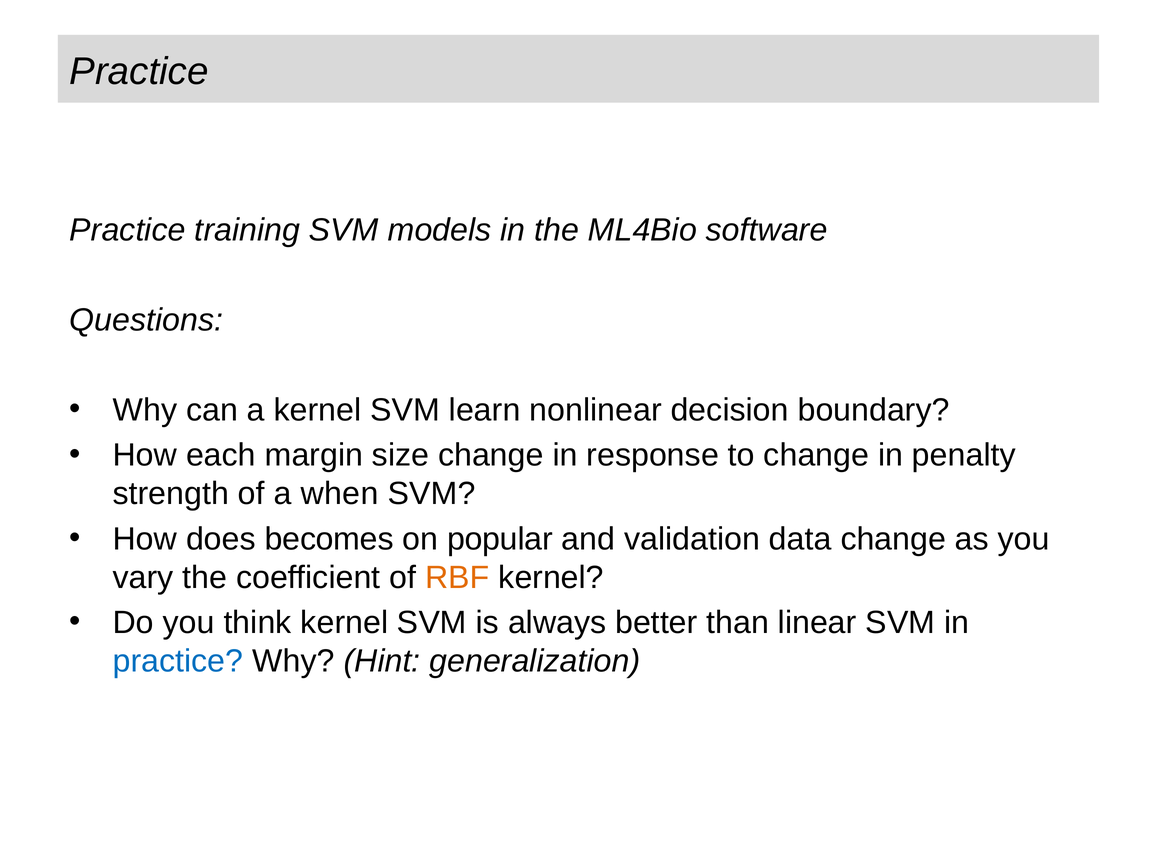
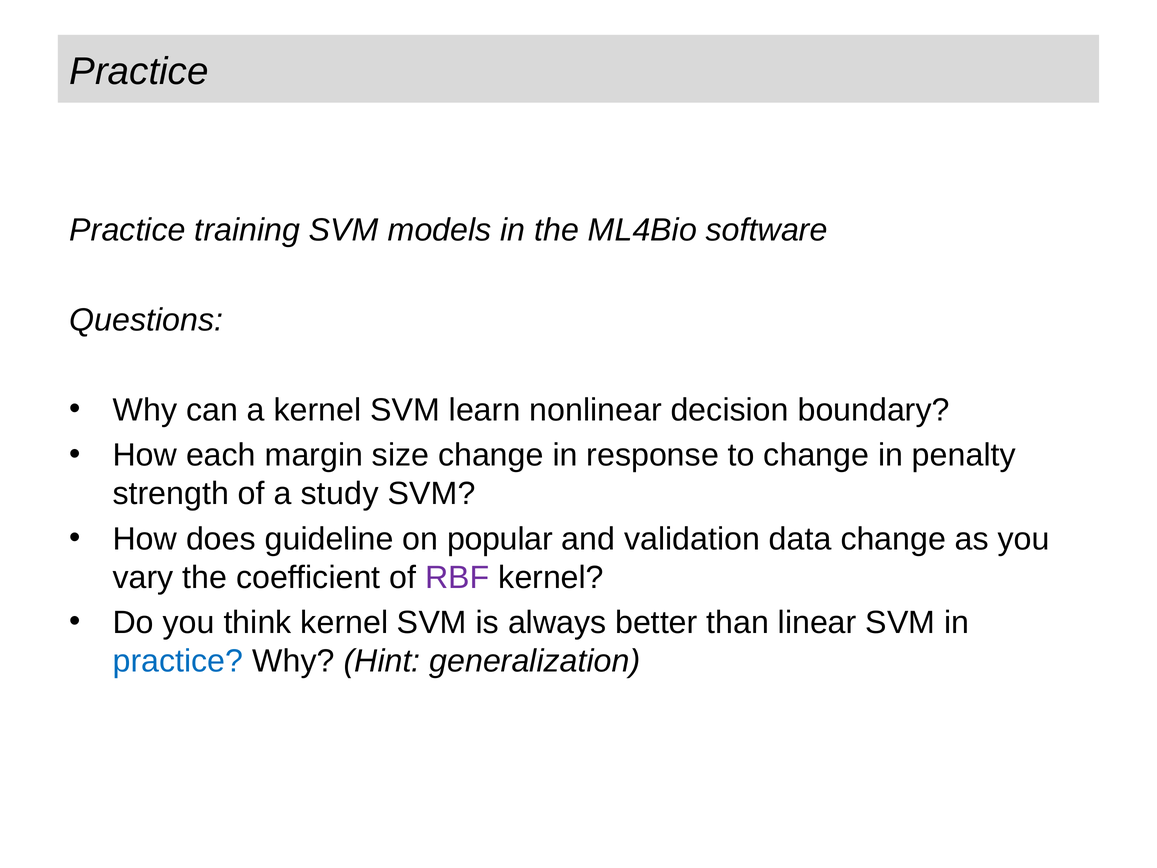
when: when -> study
becomes: becomes -> guideline
RBF colour: orange -> purple
